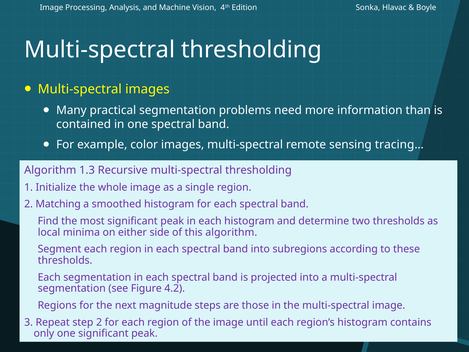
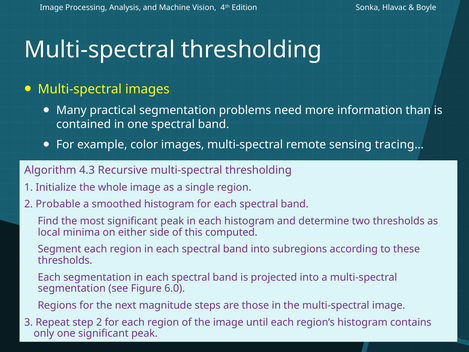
1.3: 1.3 -> 4.3
Matching: Matching -> Probable
this algorithm: algorithm -> computed
4.2: 4.2 -> 6.0
